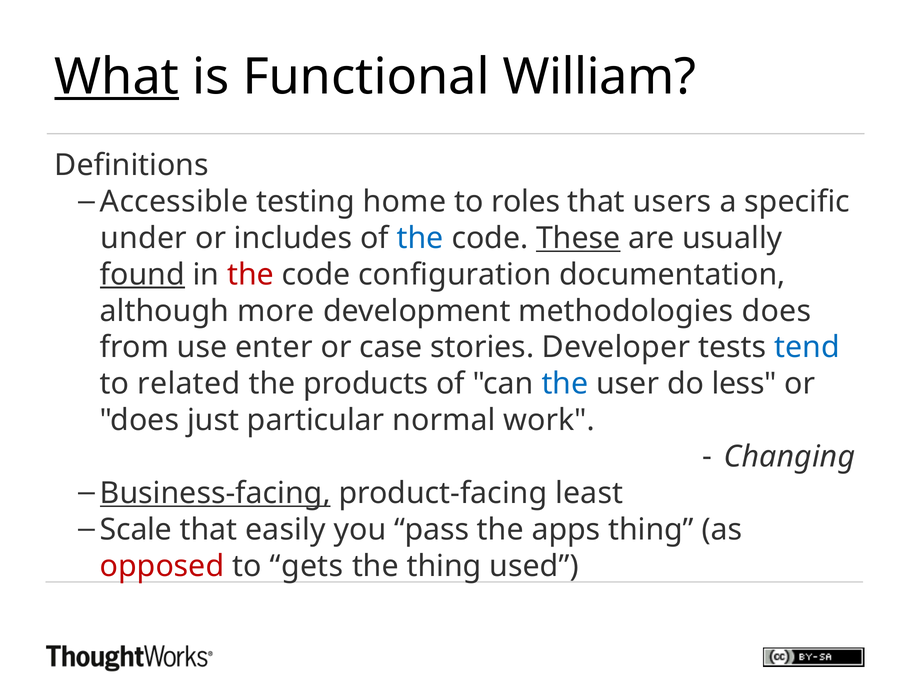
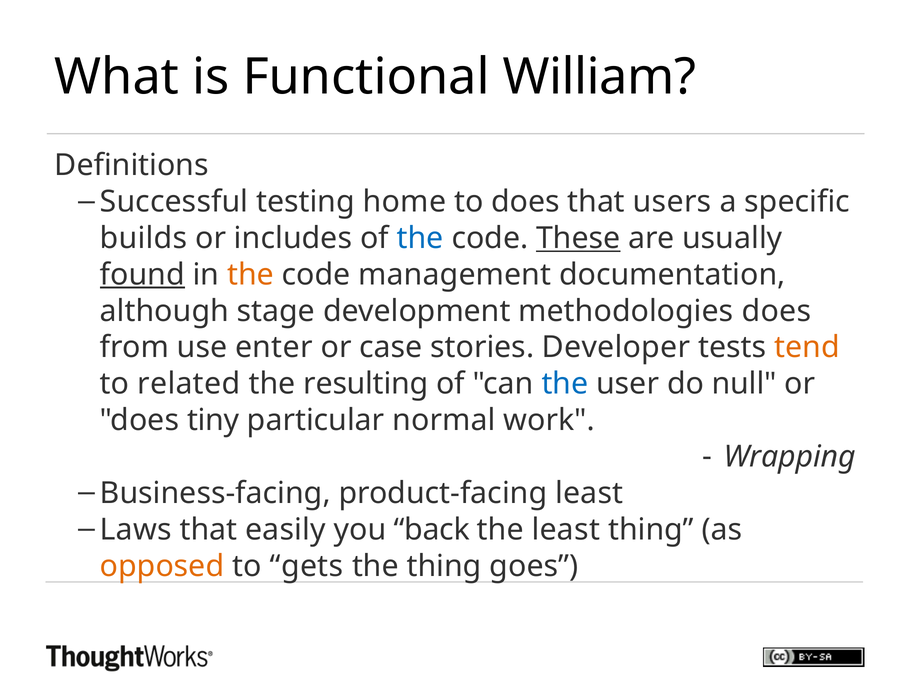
What underline: present -> none
Accessible: Accessible -> Successful
to roles: roles -> does
under: under -> builds
the at (251, 274) colour: red -> orange
configuration: configuration -> management
more: more -> stage
tend colour: blue -> orange
products: products -> resulting
less: less -> null
just: just -> tiny
Changing: Changing -> Wrapping
Business-facing underline: present -> none
Scale: Scale -> Laws
pass: pass -> back
the apps: apps -> least
opposed colour: red -> orange
used: used -> goes
